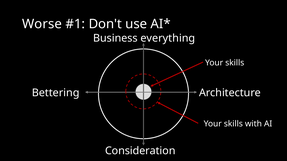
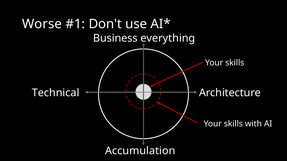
Bettering: Bettering -> Technical
Consideration: Consideration -> Accumulation
